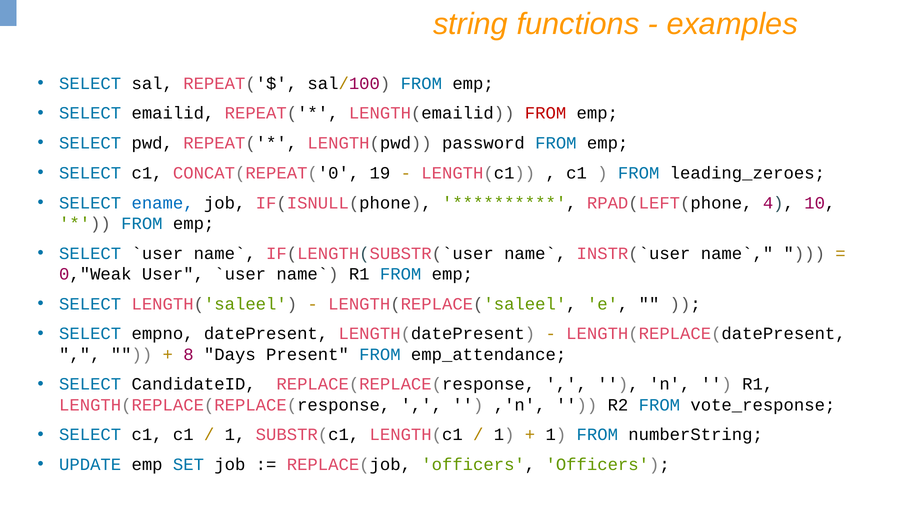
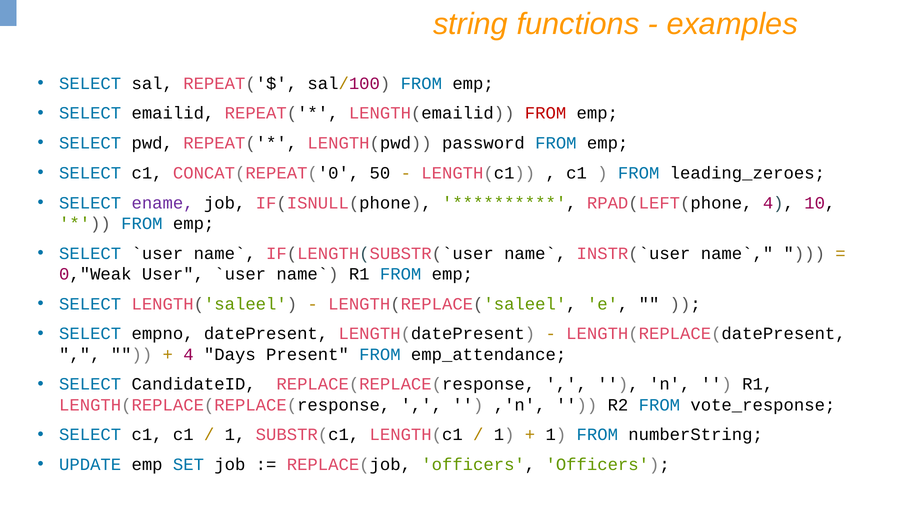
19: 19 -> 50
ename colour: blue -> purple
8 at (188, 355): 8 -> 4
